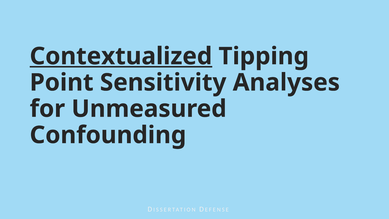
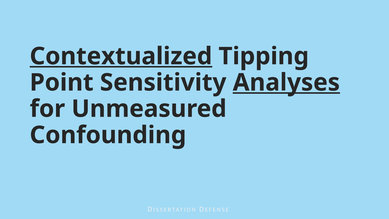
Analyses underline: none -> present
